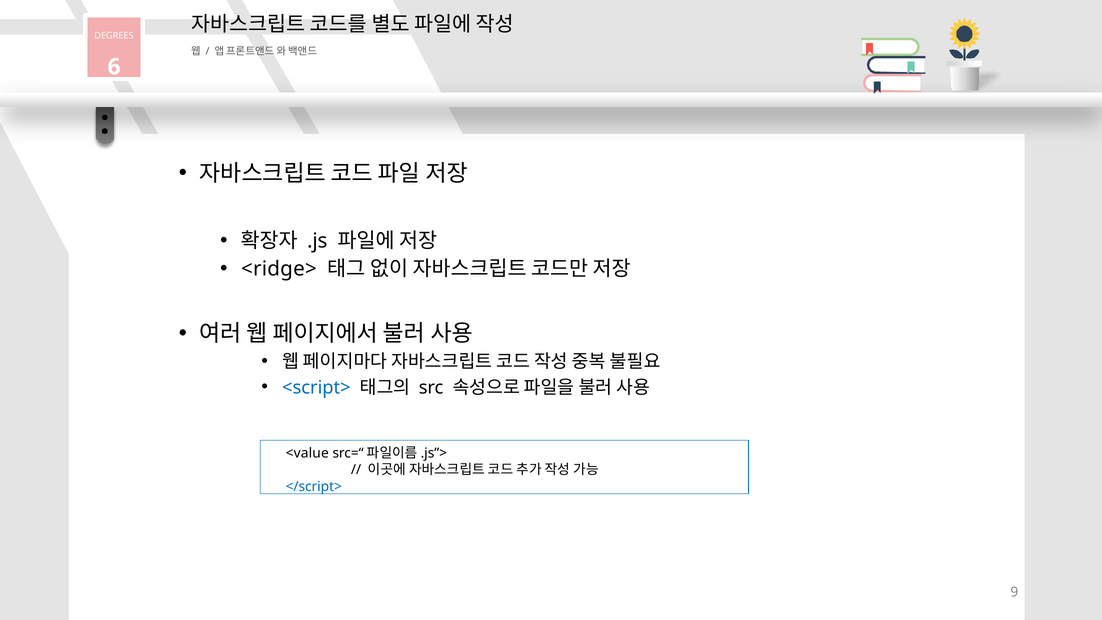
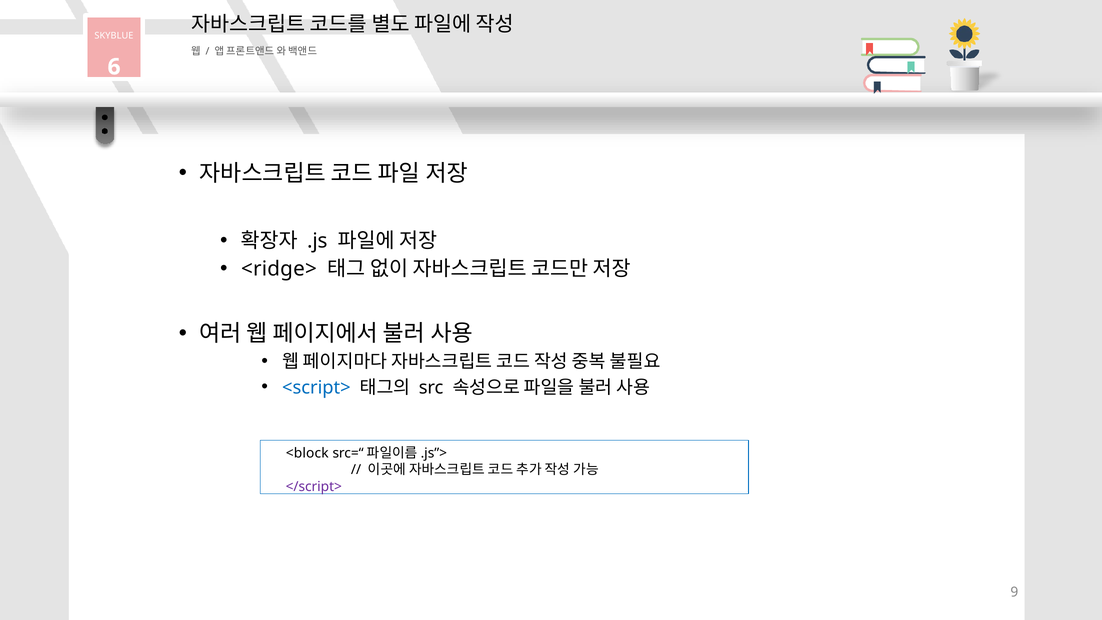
DEGREES: DEGREES -> SKYBLUE
<value: <value -> <block
</script> colour: blue -> purple
